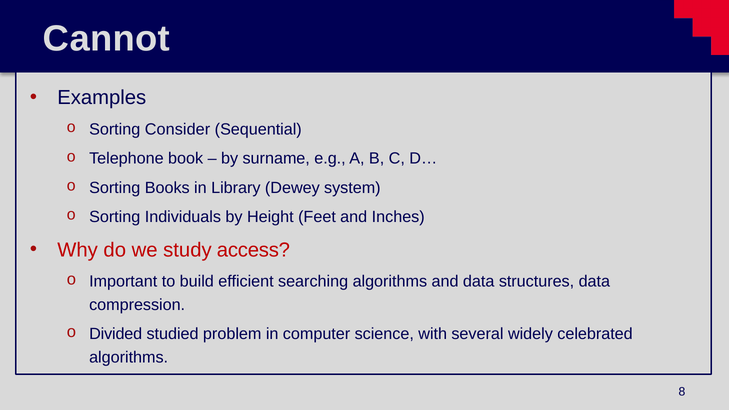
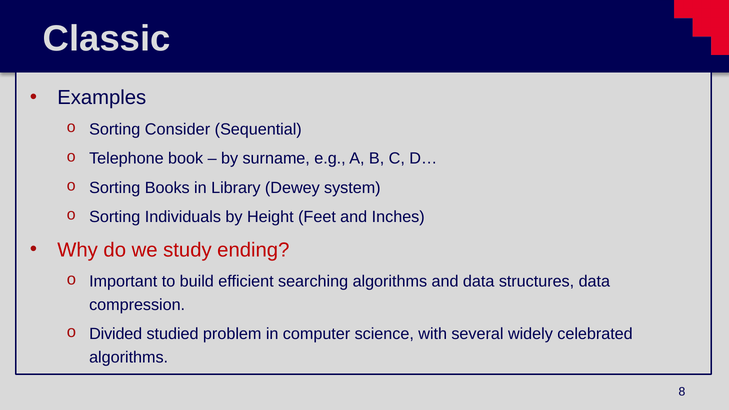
Cannot: Cannot -> Classic
access: access -> ending
